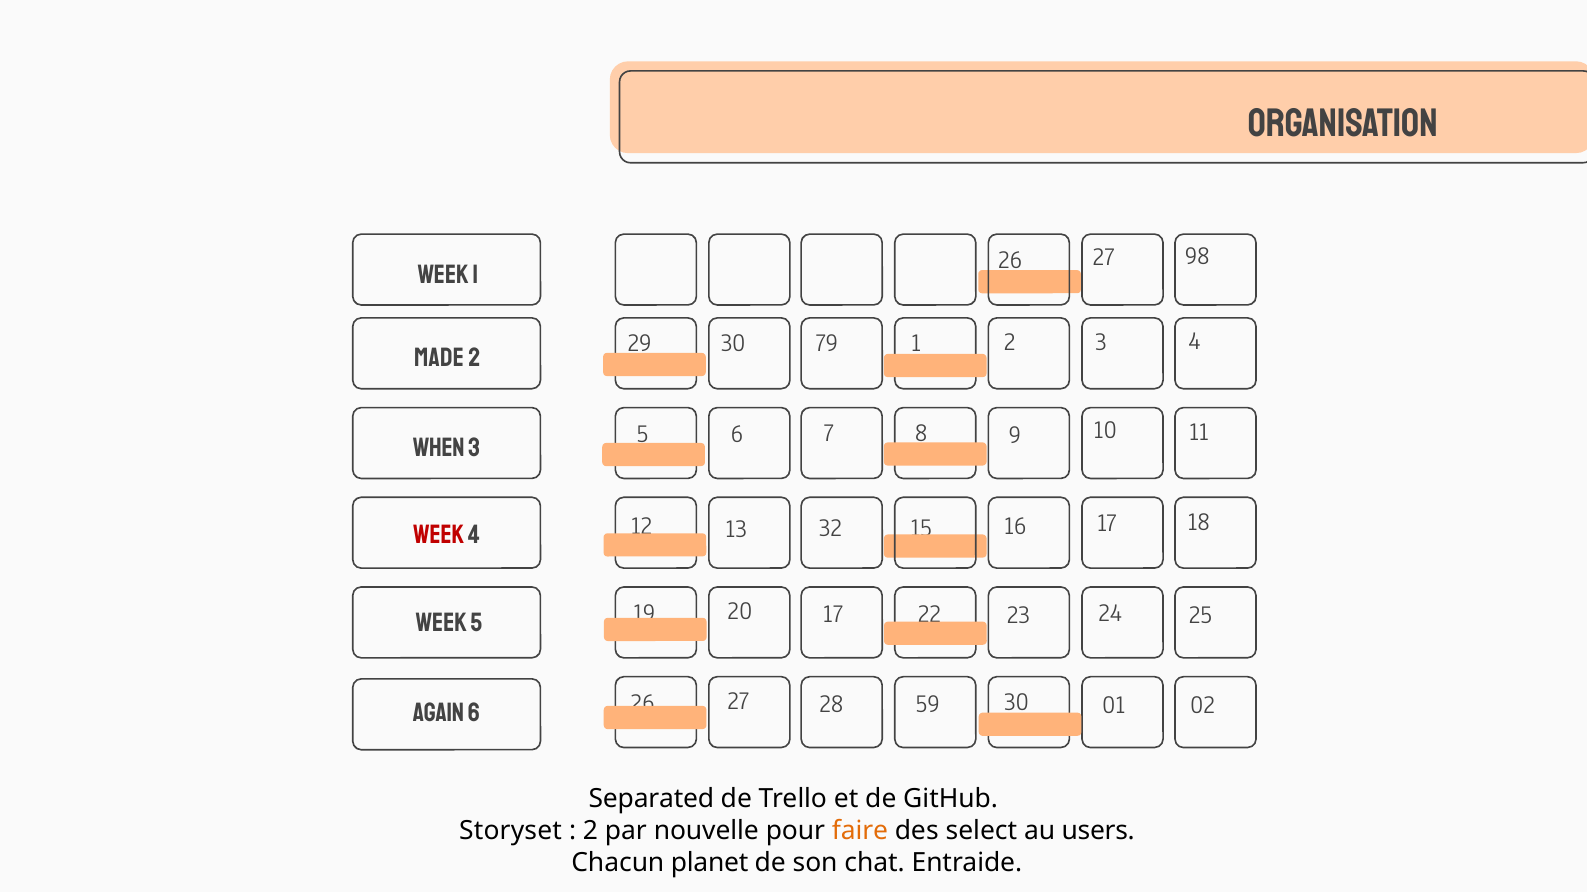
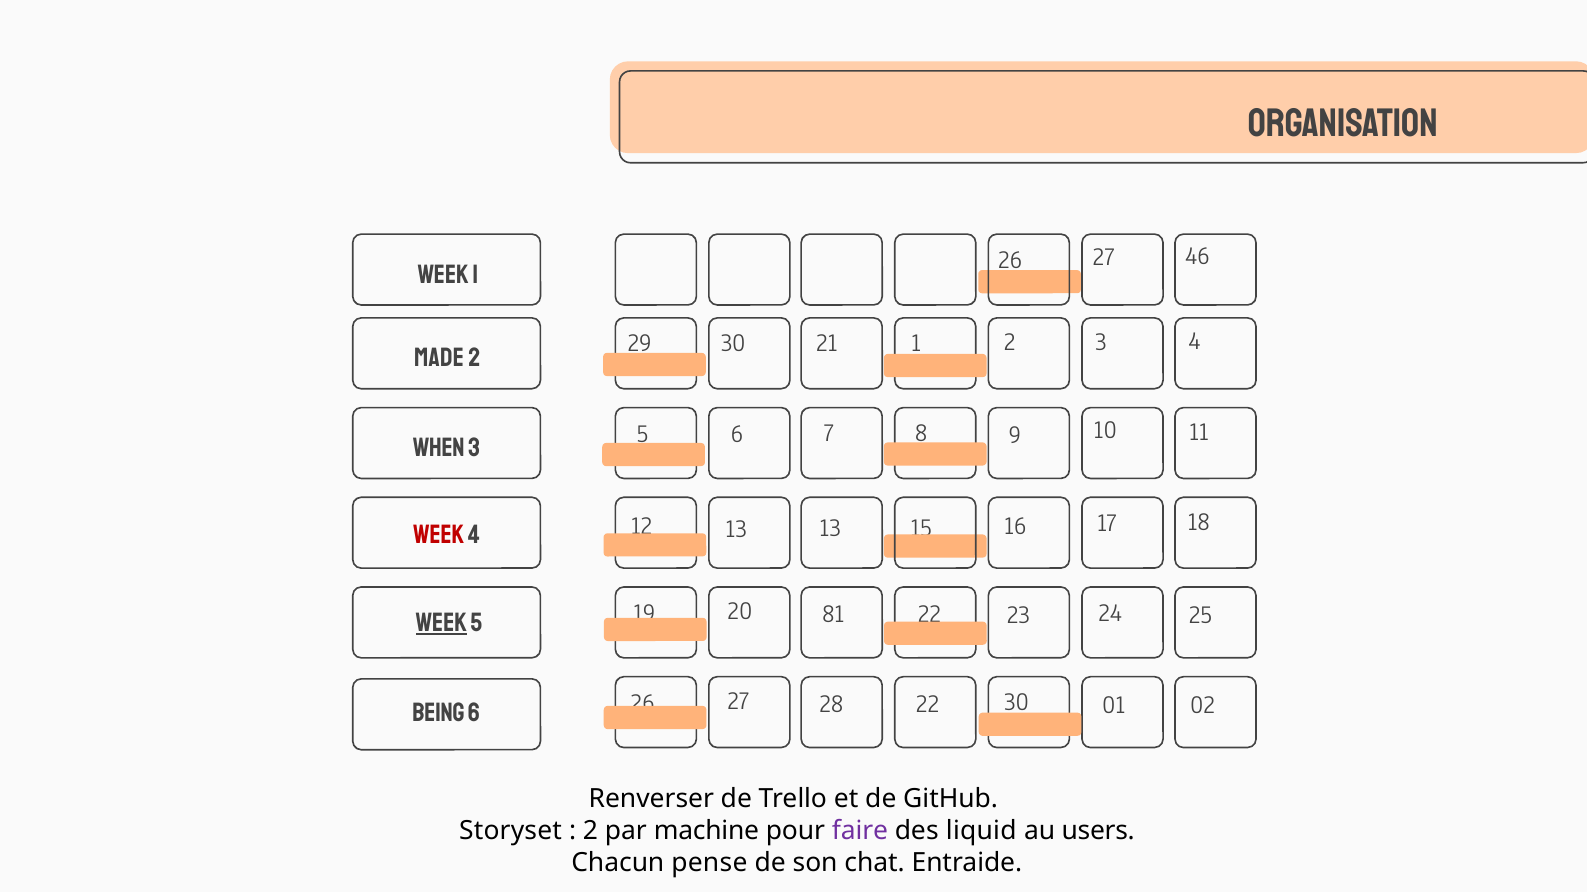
98: 98 -> 46
79: 79 -> 21
13 32: 32 -> 13
20 17: 17 -> 81
Week at (441, 623) underline: none -> present
28 59: 59 -> 22
Again: Again -> Being
Separated: Separated -> Renverser
nouvelle: nouvelle -> machine
faire colour: orange -> purple
select: select -> liquid
planet: planet -> pense
